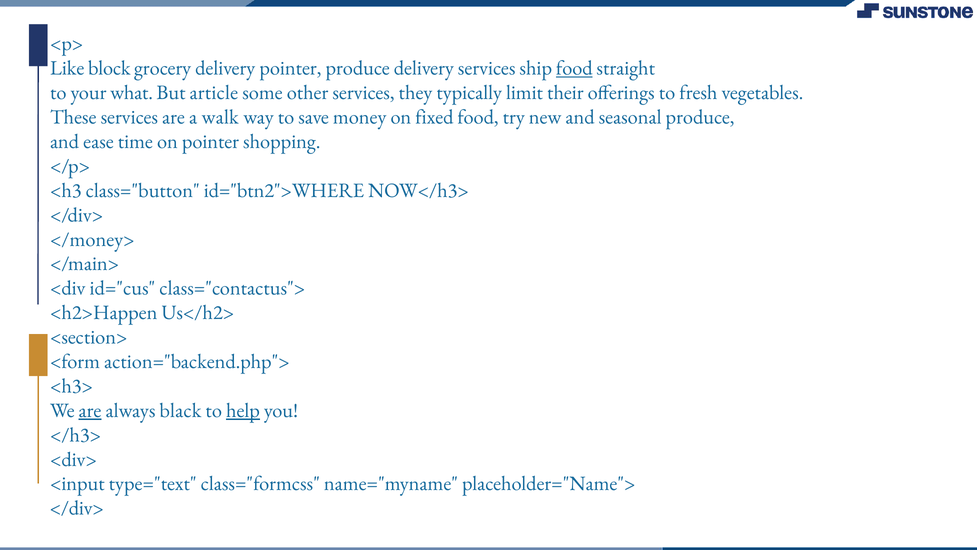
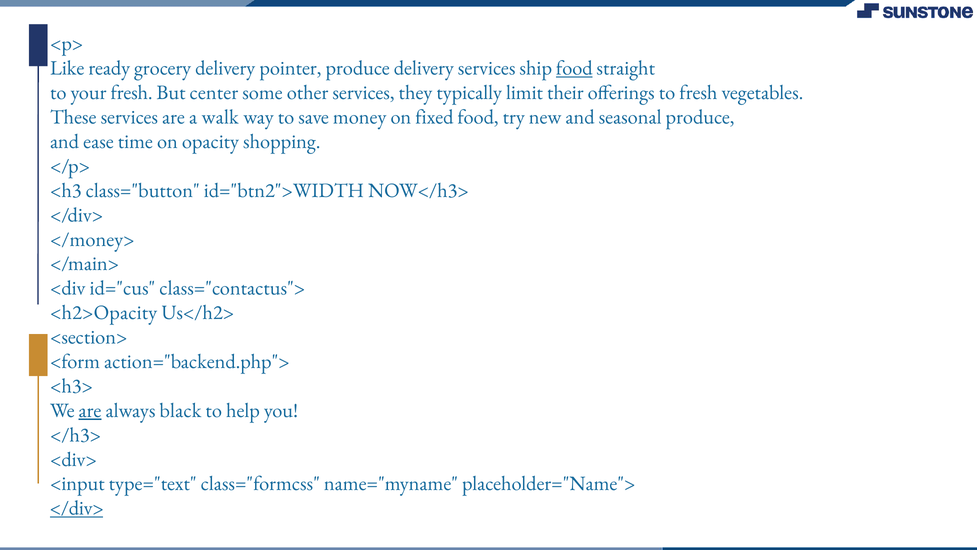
block: block -> ready
your what: what -> fresh
article: article -> center
on pointer: pointer -> opacity
id="btn2">WHERE: id="btn2">WHERE -> id="btn2">WIDTH
<h2>Happen: <h2>Happen -> <h2>Opacity
help underline: present -> none
</div> at (77, 508) underline: none -> present
